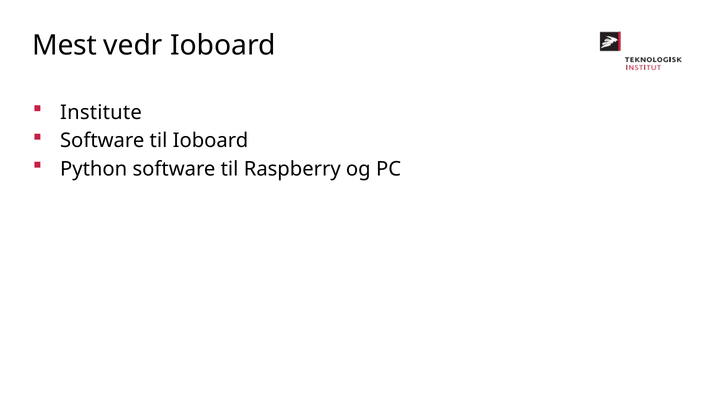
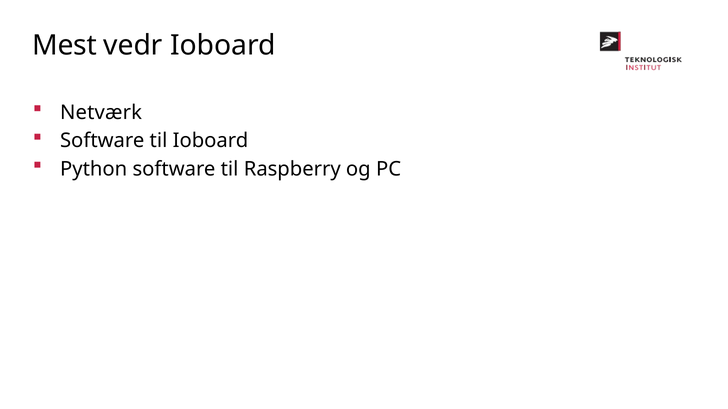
Institute: Institute -> Netværk
